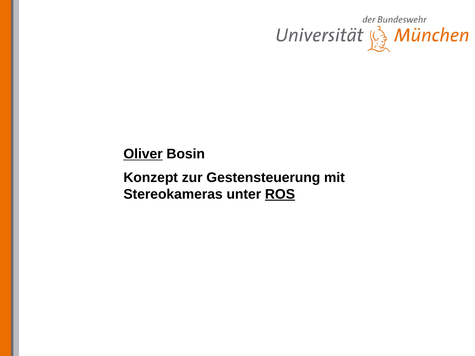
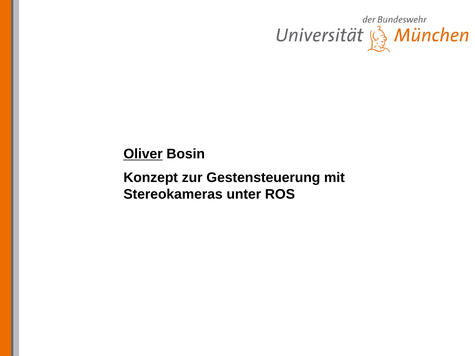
ROS underline: present -> none
